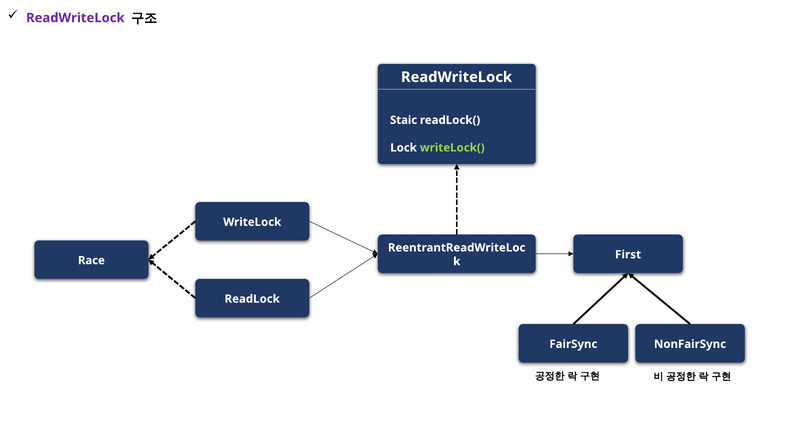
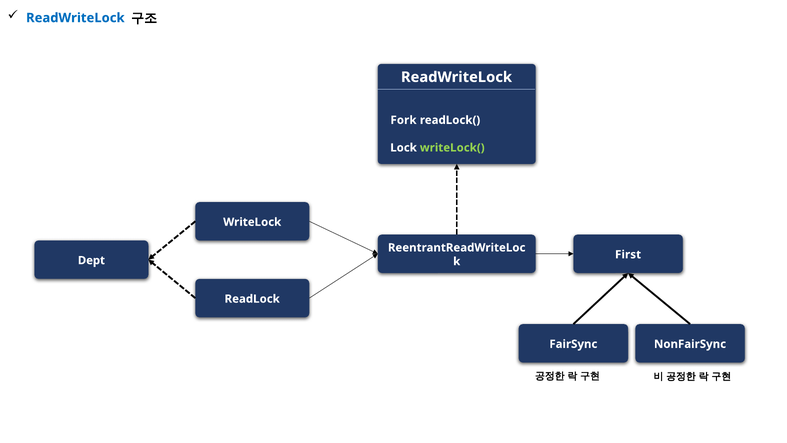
ReadWriteLock at (75, 18) colour: purple -> blue
Staic: Staic -> Fork
Race: Race -> Dept
